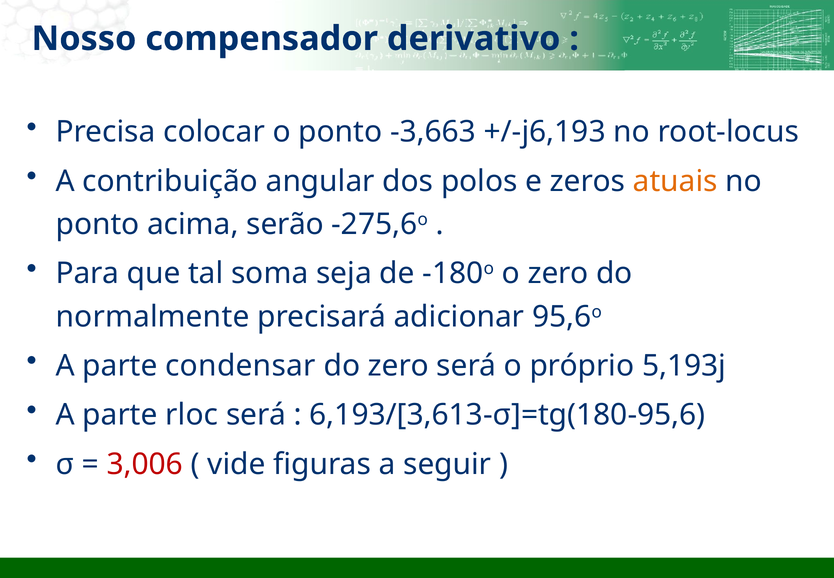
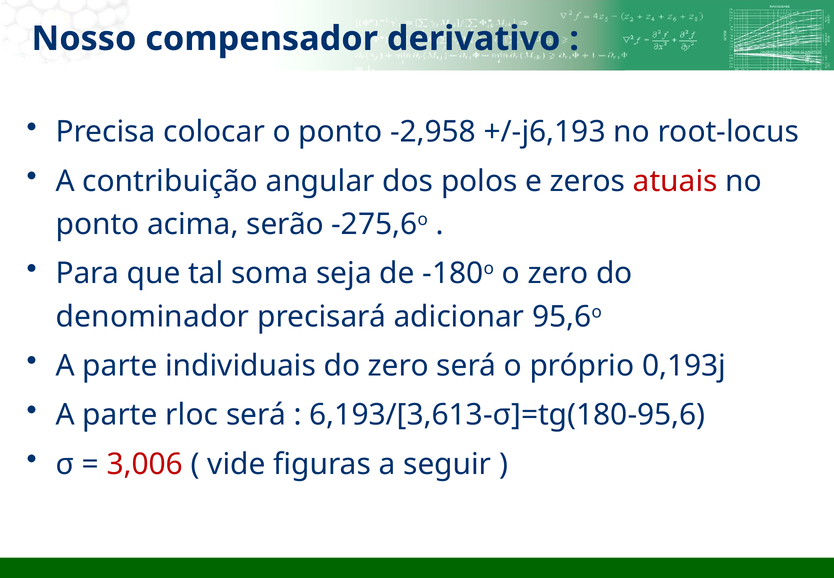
-3,663: -3,663 -> -2,958
atuais colour: orange -> red
normalmente: normalmente -> denominador
condensar: condensar -> individuais
5,193j: 5,193j -> 0,193j
